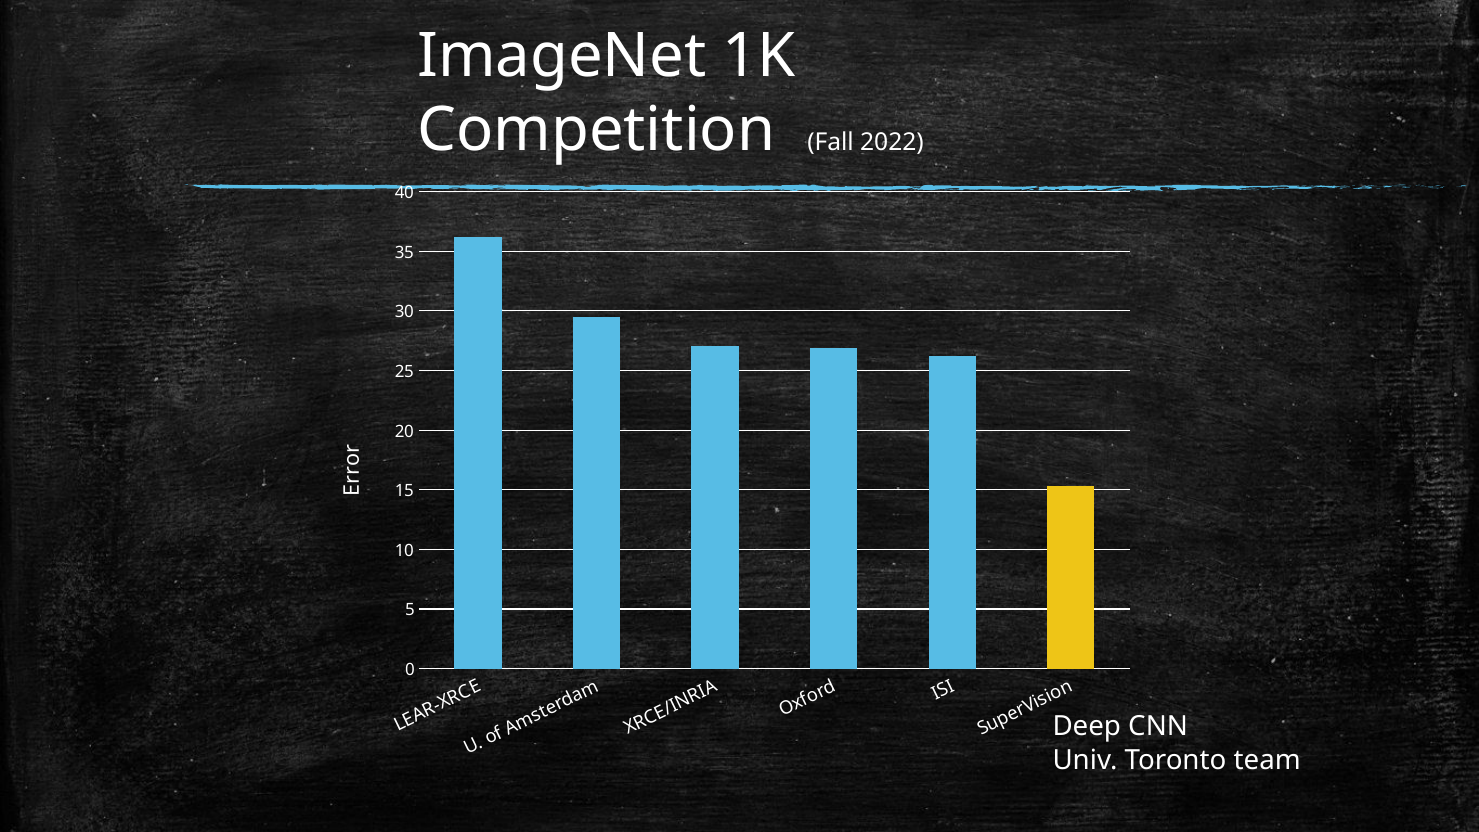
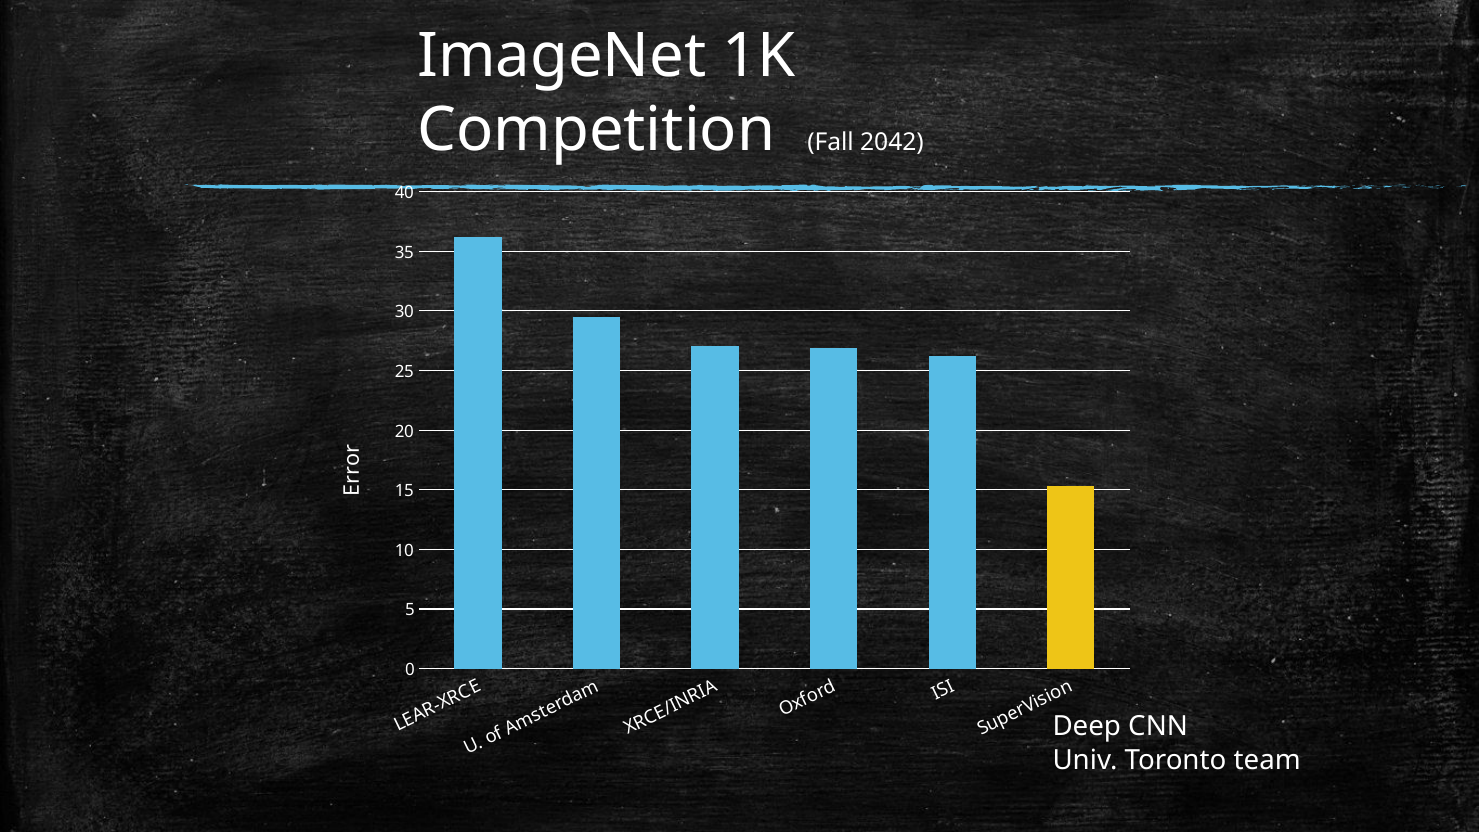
2022: 2022 -> 2042
